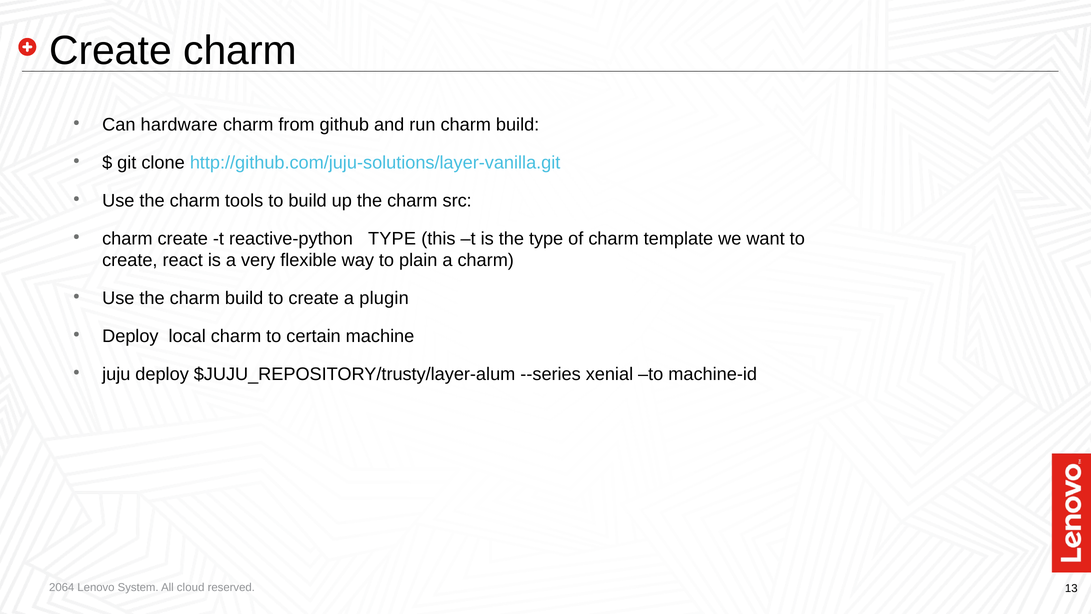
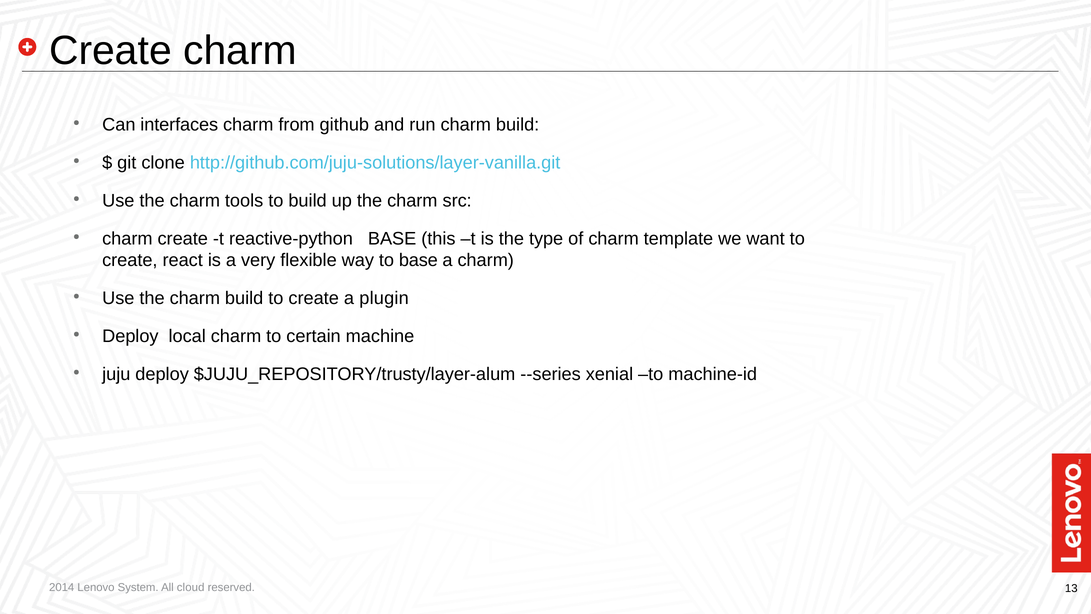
hardware: hardware -> interfaces
reactive-python TYPE: TYPE -> BASE
to plain: plain -> base
2064: 2064 -> 2014
